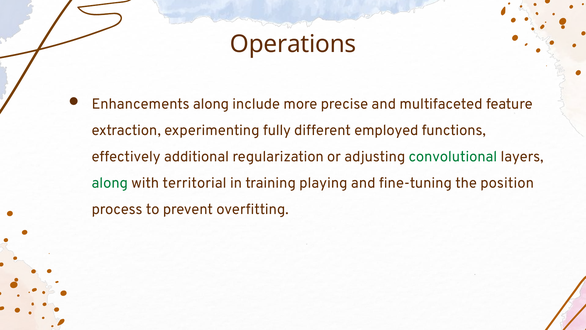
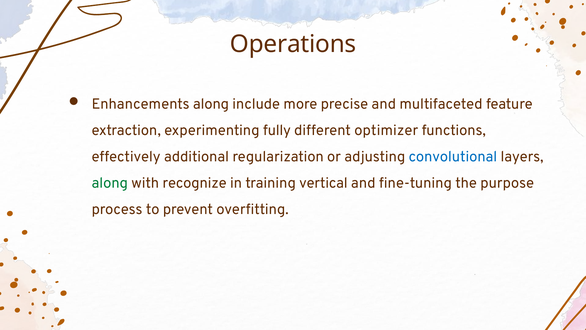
employed: employed -> optimizer
convolutional colour: green -> blue
territorial: territorial -> recognize
playing: playing -> vertical
position: position -> purpose
